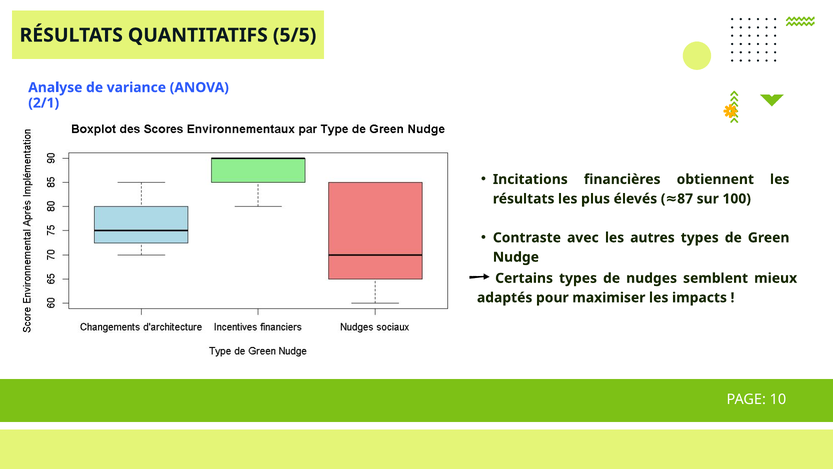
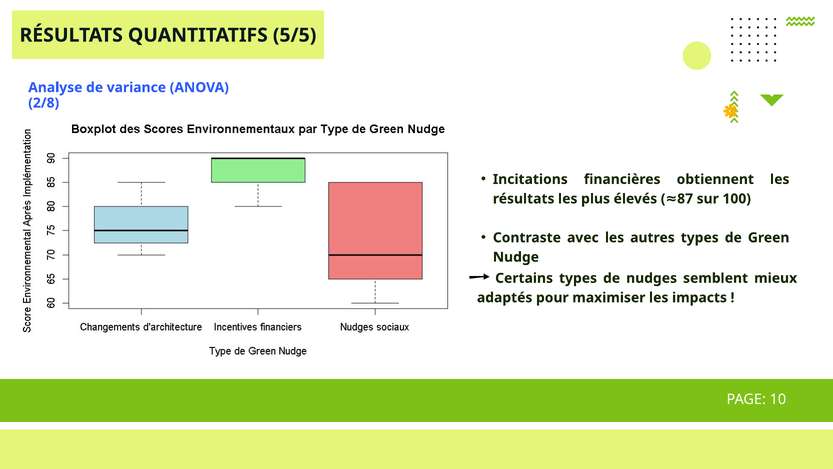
2/1: 2/1 -> 2/8
